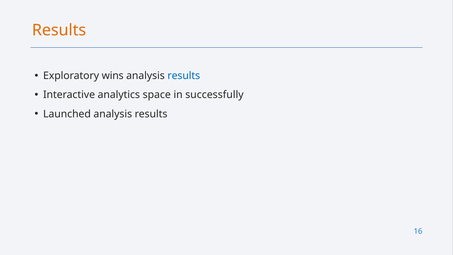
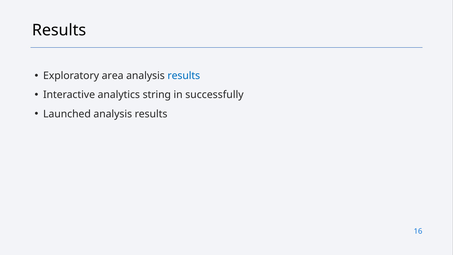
Results at (59, 30) colour: orange -> black
wins: wins -> area
space: space -> string
